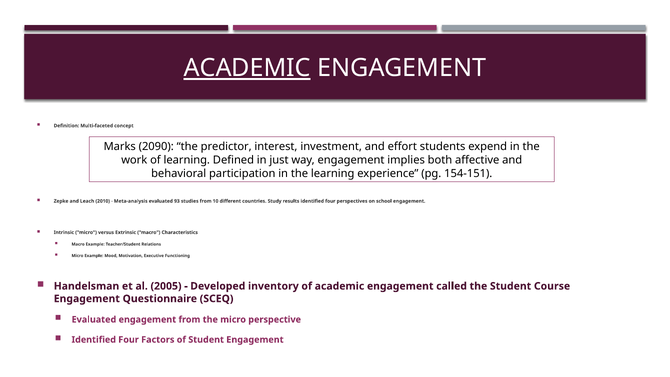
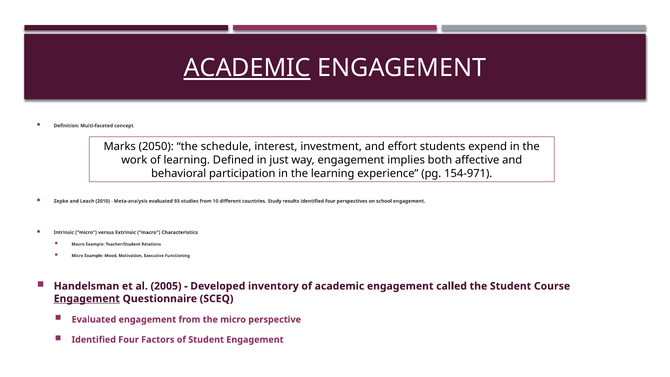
2090: 2090 -> 2050
predictor: predictor -> schedule
154-151: 154-151 -> 154-971
Engagement at (87, 299) underline: none -> present
